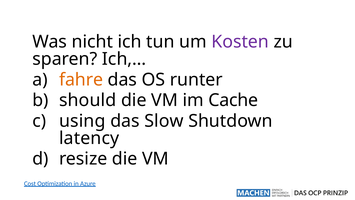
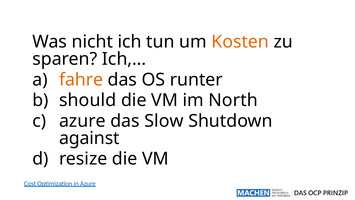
Kosten colour: purple -> orange
Cache: Cache -> North
using at (82, 121): using -> azure
latency: latency -> against
